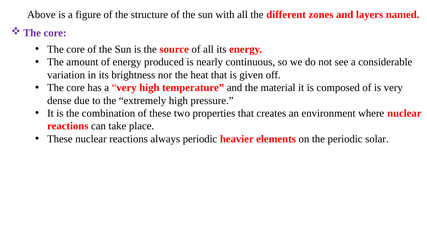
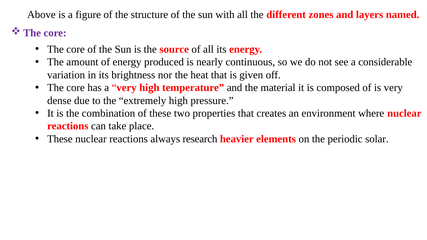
always periodic: periodic -> research
